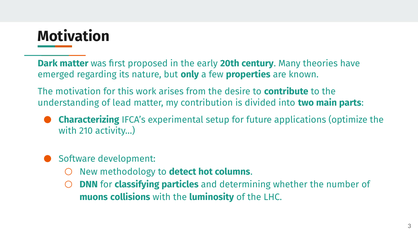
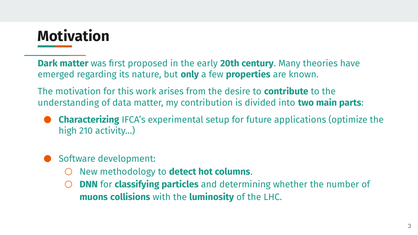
lead: lead -> data
with at (68, 131): with -> high
